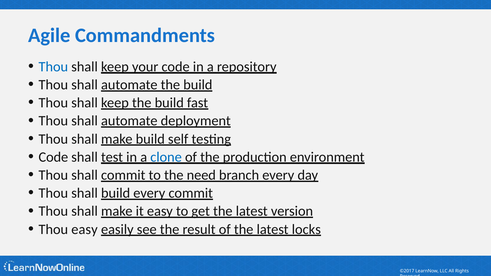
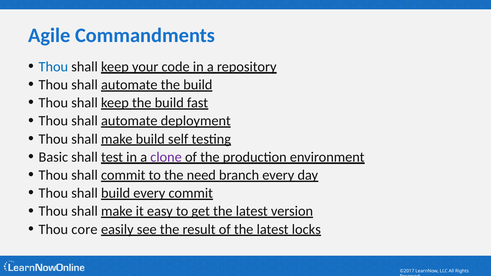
Code at (53, 157): Code -> Basic
clone colour: blue -> purple
Thou easy: easy -> core
